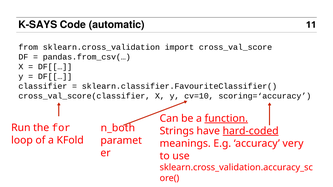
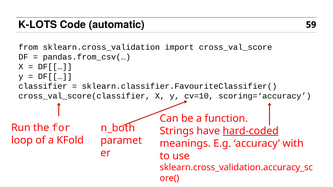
K-SAYS: K-SAYS -> K-LOTS
11: 11 -> 59
function underline: present -> none
very: very -> with
